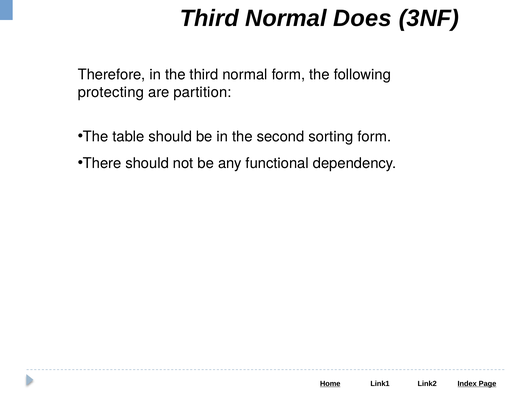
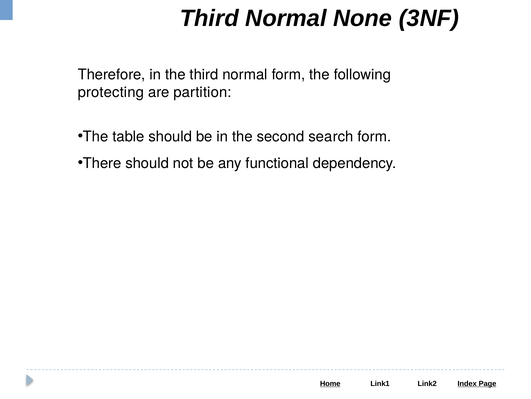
Does: Does -> None
sorting: sorting -> search
